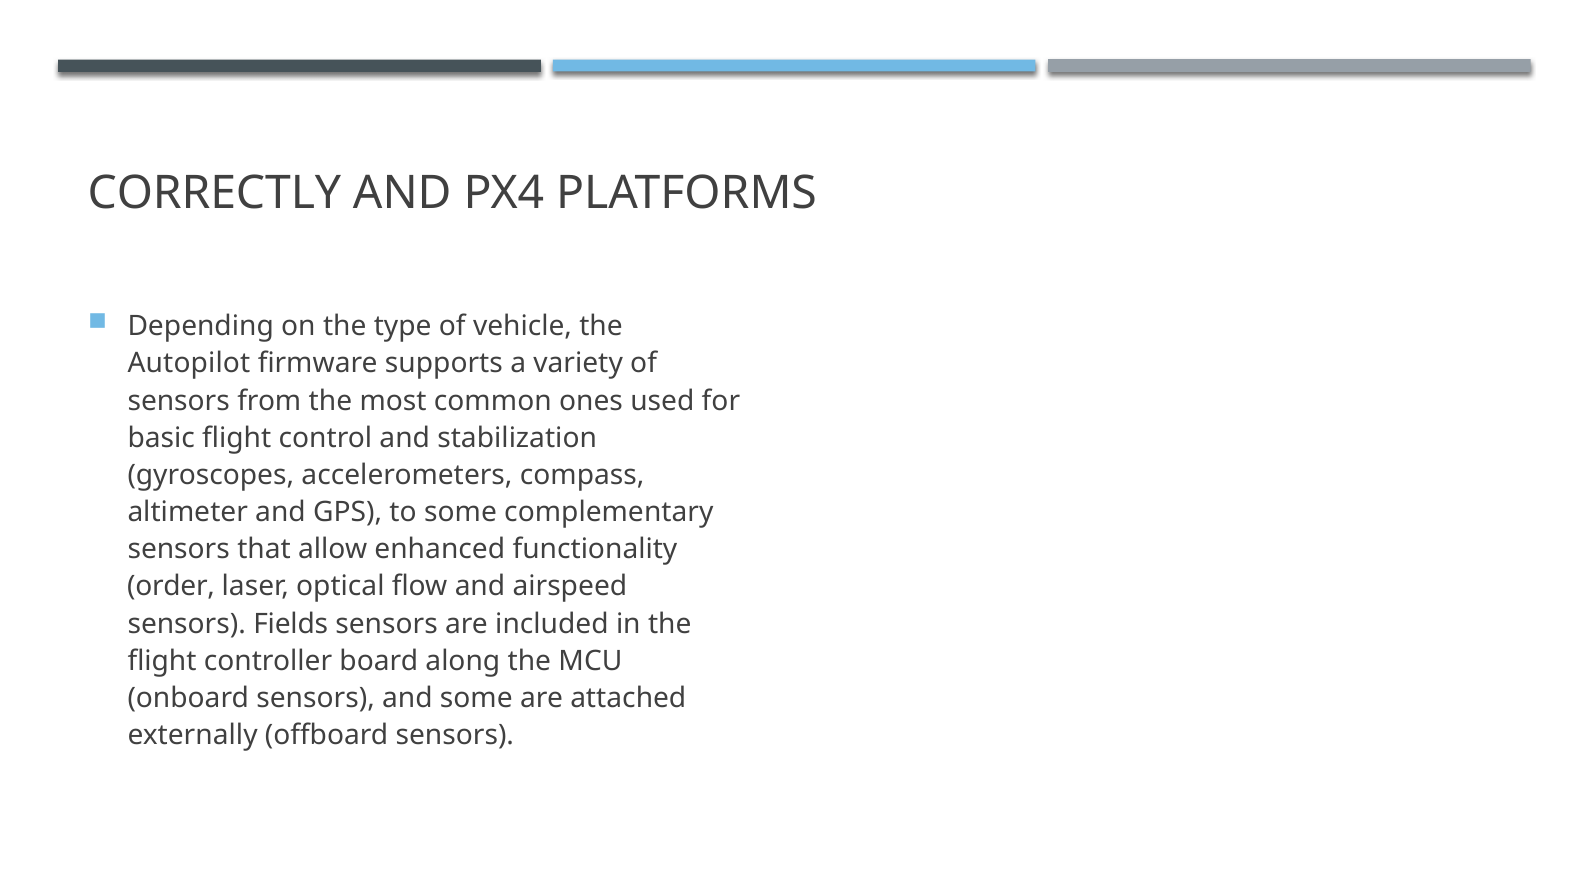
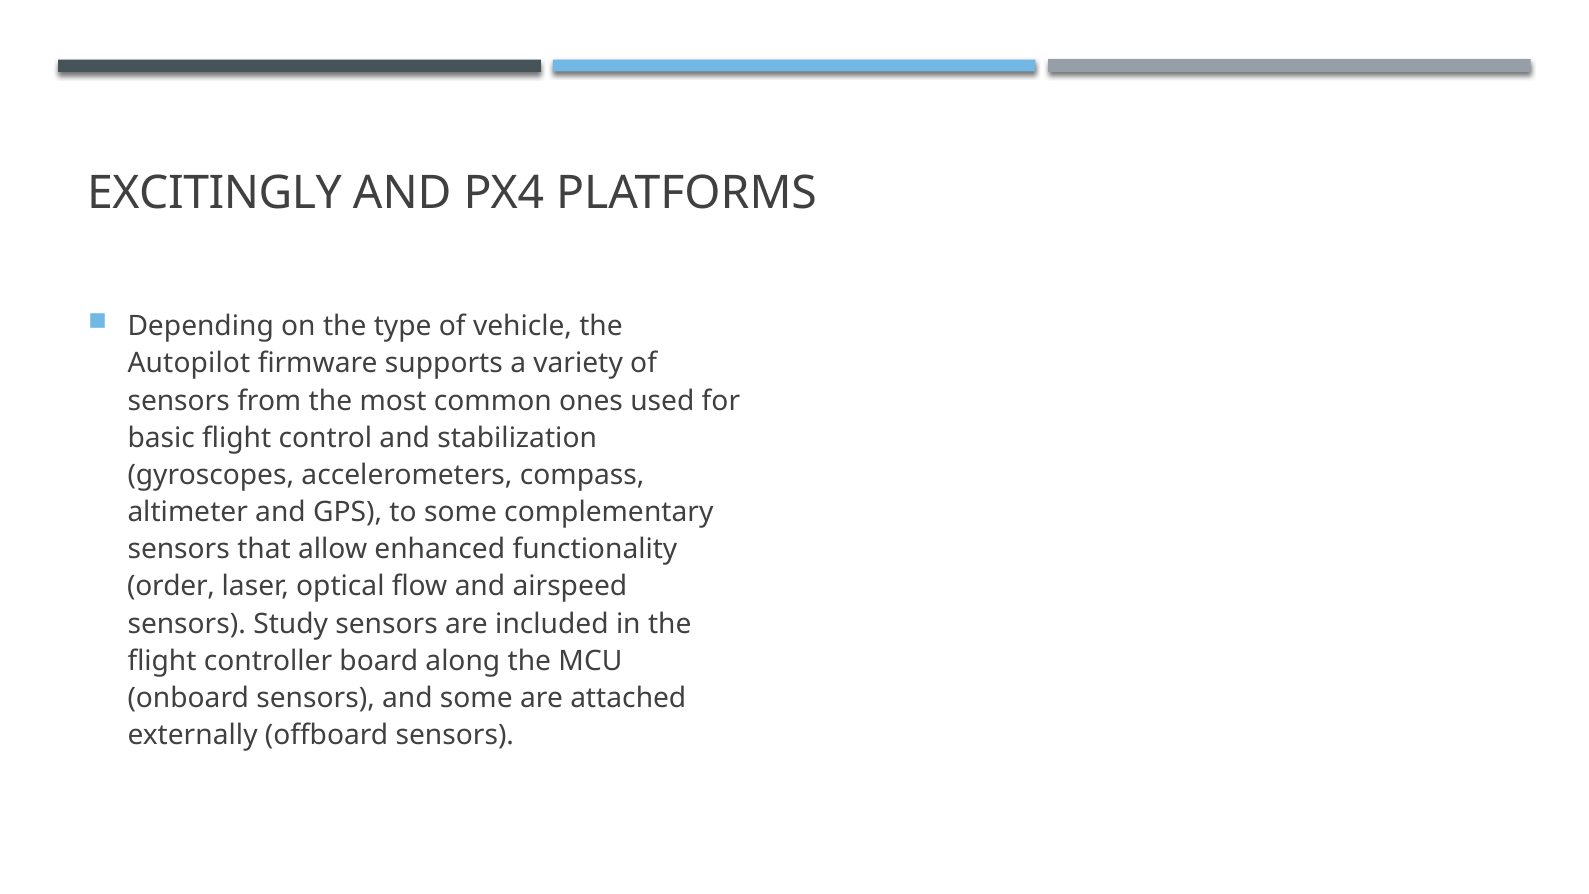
CORRECTLY: CORRECTLY -> EXCITINGLY
Fields: Fields -> Study
